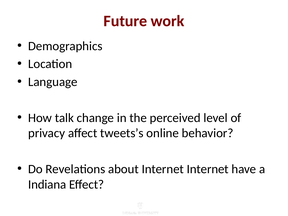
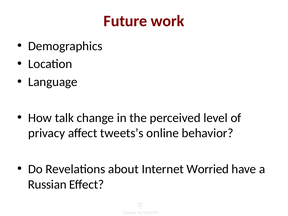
Internet Internet: Internet -> Worried
Indiana: Indiana -> Russian
